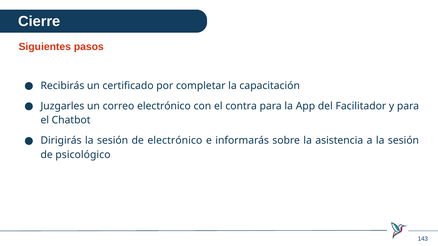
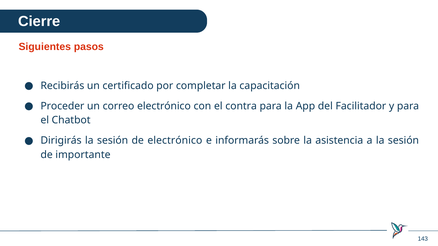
Juzgarles: Juzgarles -> Proceder
psicológico: psicológico -> importante
